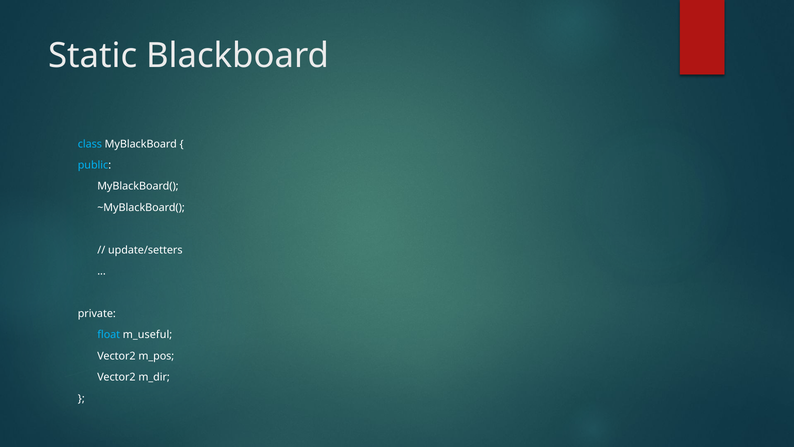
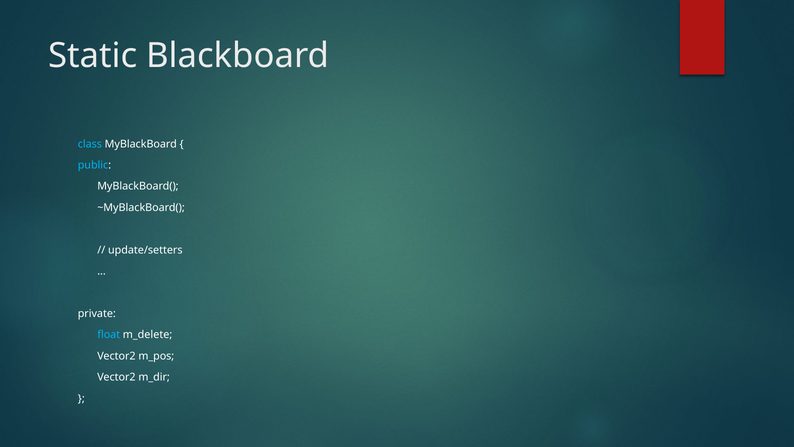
m_useful: m_useful -> m_delete
